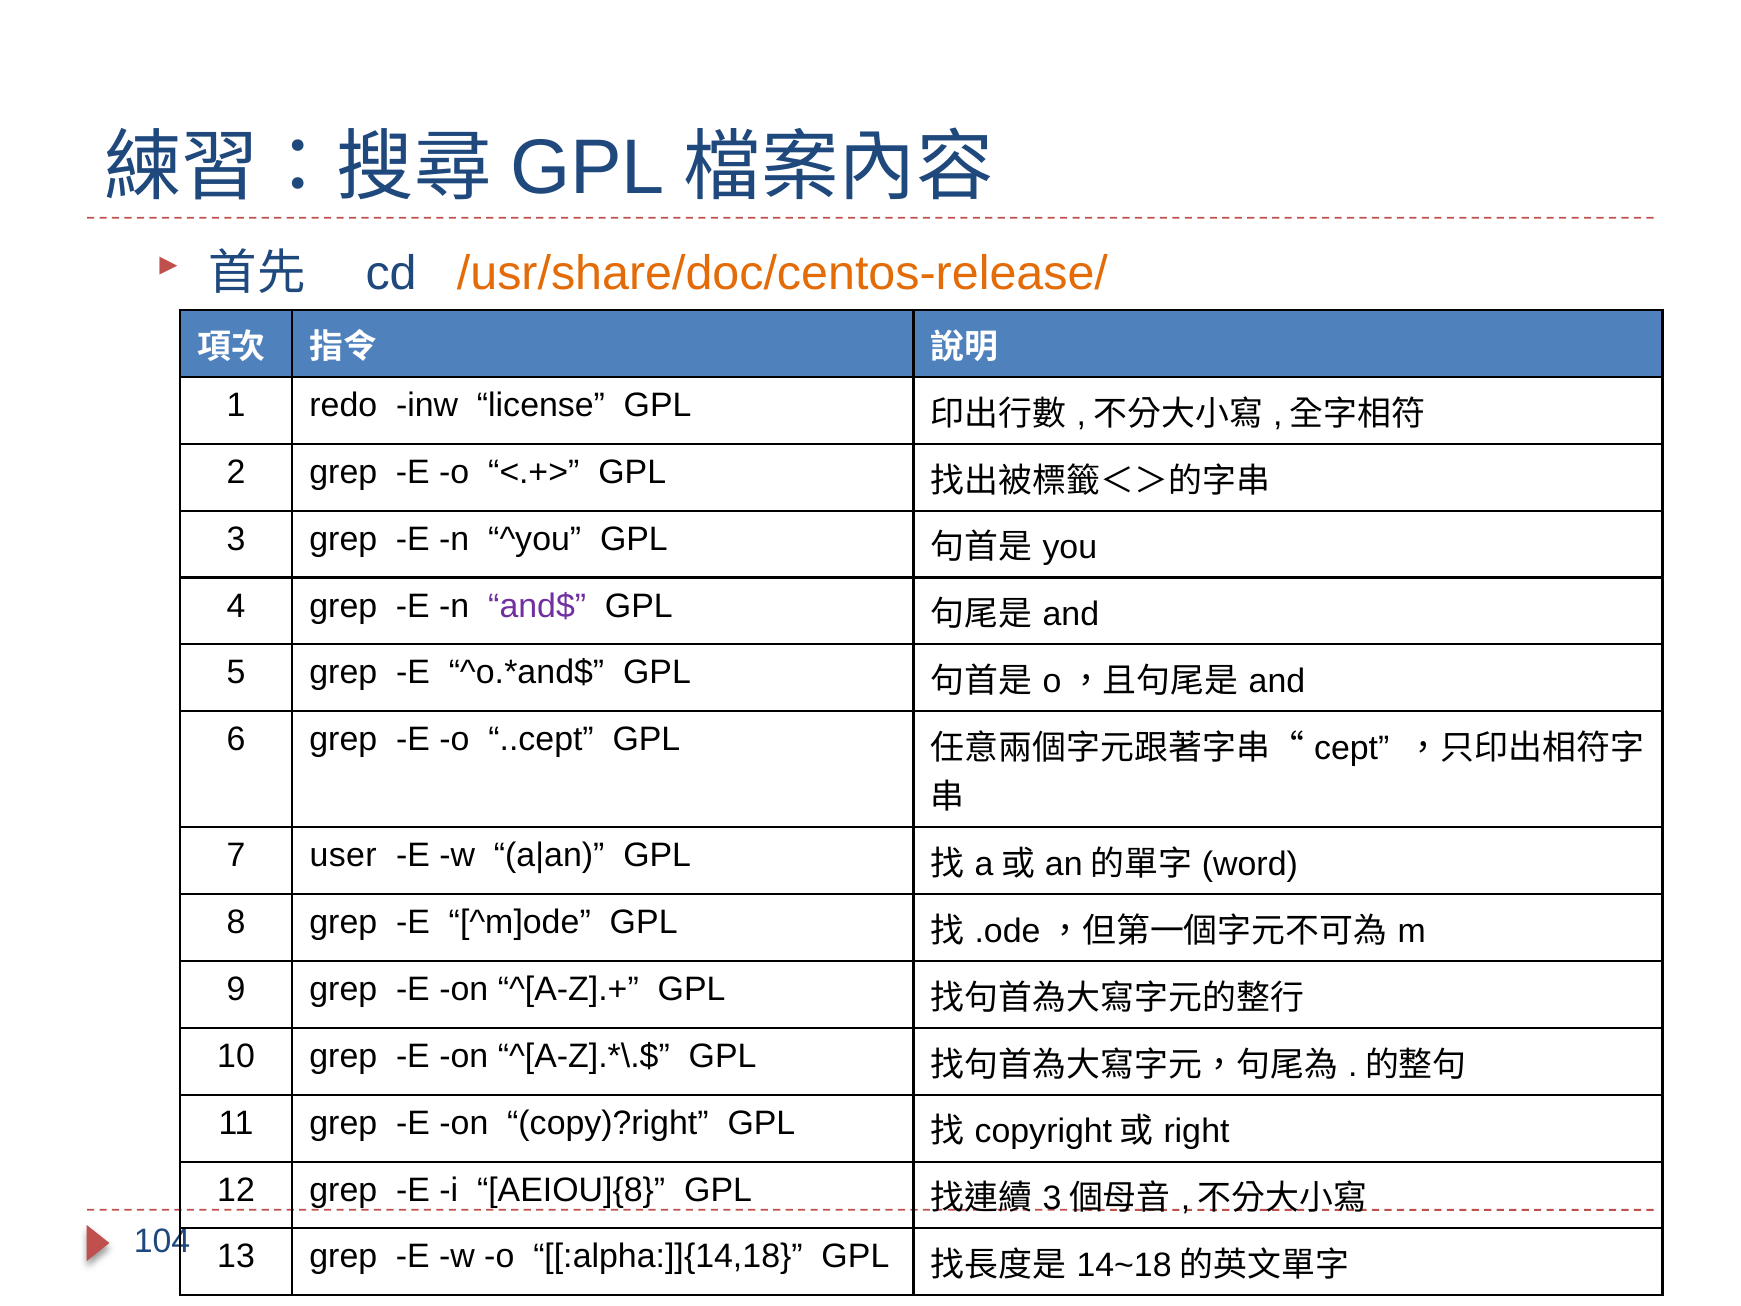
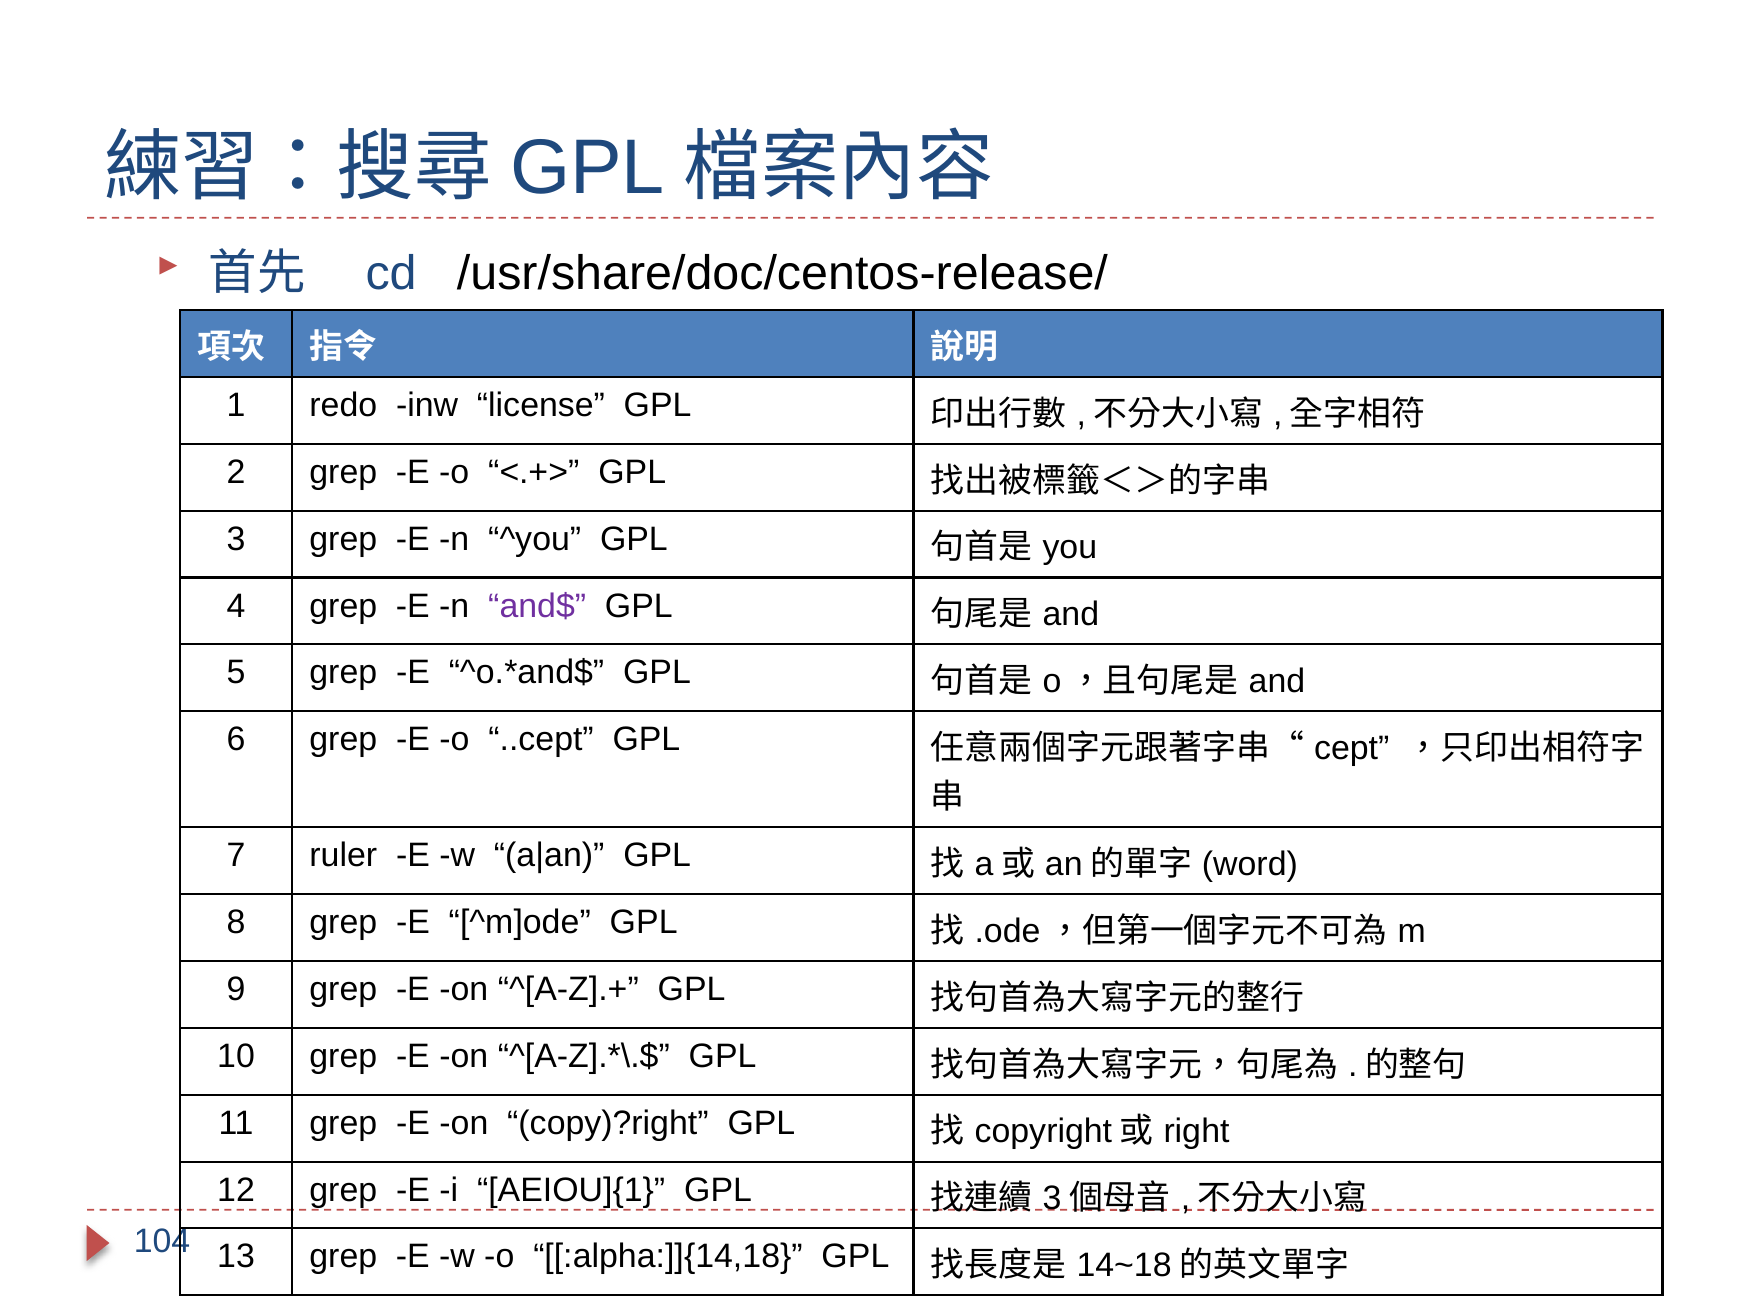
/usr/share/doc/centos-release/ colour: orange -> black
user: user -> ruler
AEIOU]{8: AEIOU]{8 -> AEIOU]{1
